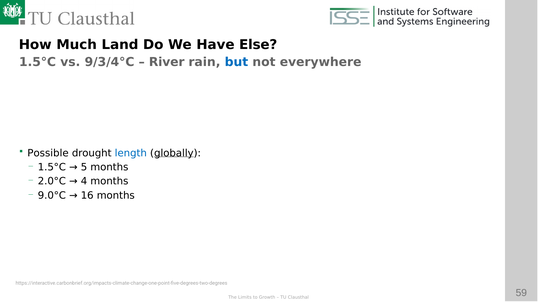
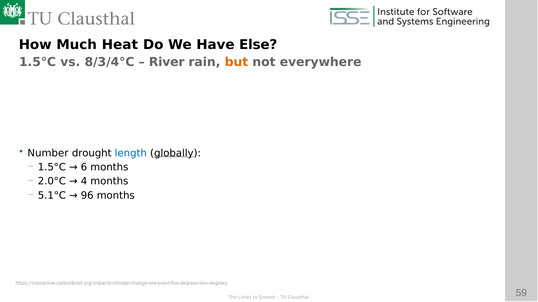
Land: Land -> Heat
9/3/4°C: 9/3/4°C -> 8/3/4°C
but colour: blue -> orange
Possible: Possible -> Number
5: 5 -> 6
9.0°C: 9.0°C -> 5.1°C
16: 16 -> 96
